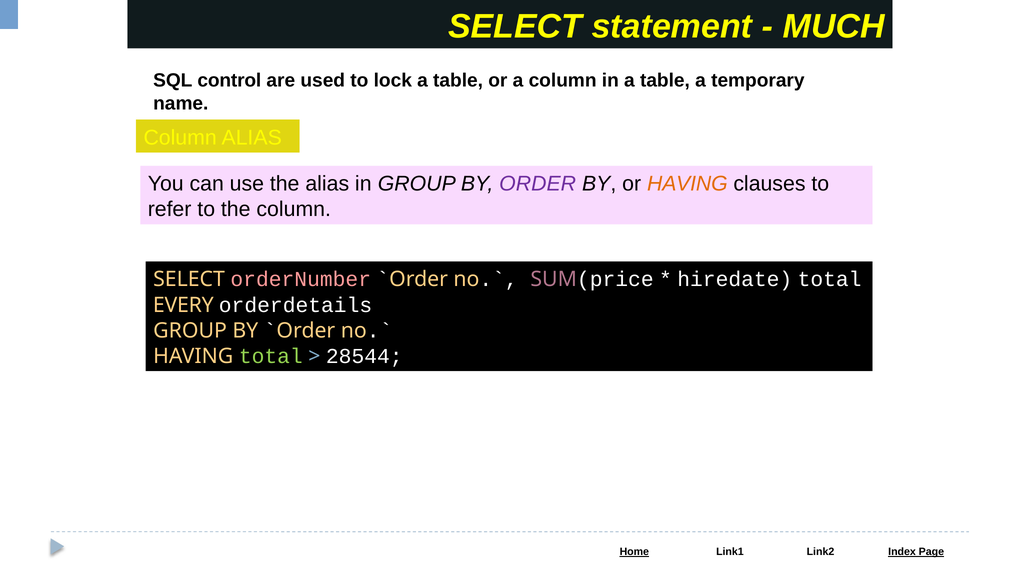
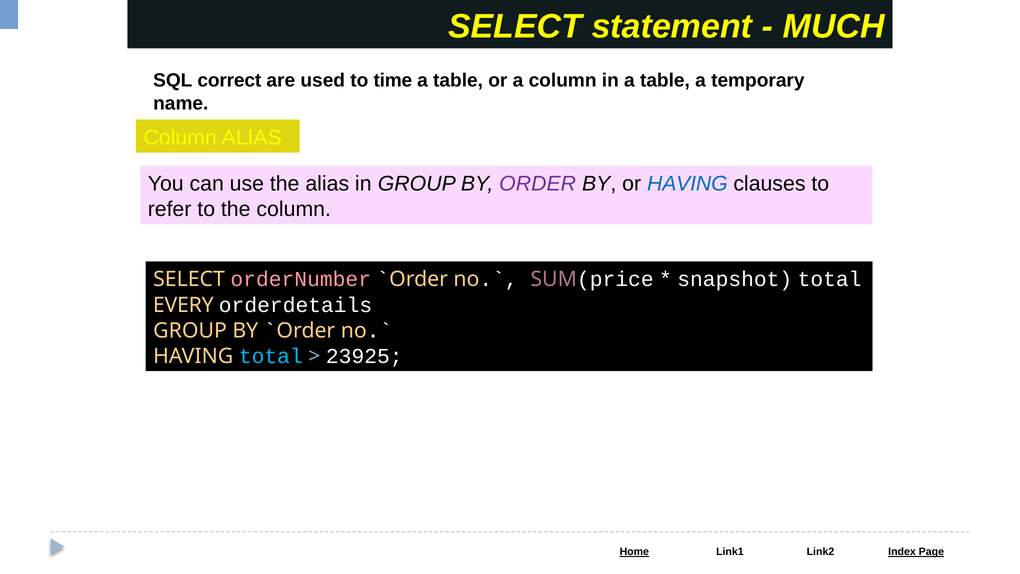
control: control -> correct
lock: lock -> time
HAVING at (687, 184) colour: orange -> blue
hiredate: hiredate -> snapshot
total at (271, 356) colour: light green -> light blue
28544: 28544 -> 23925
